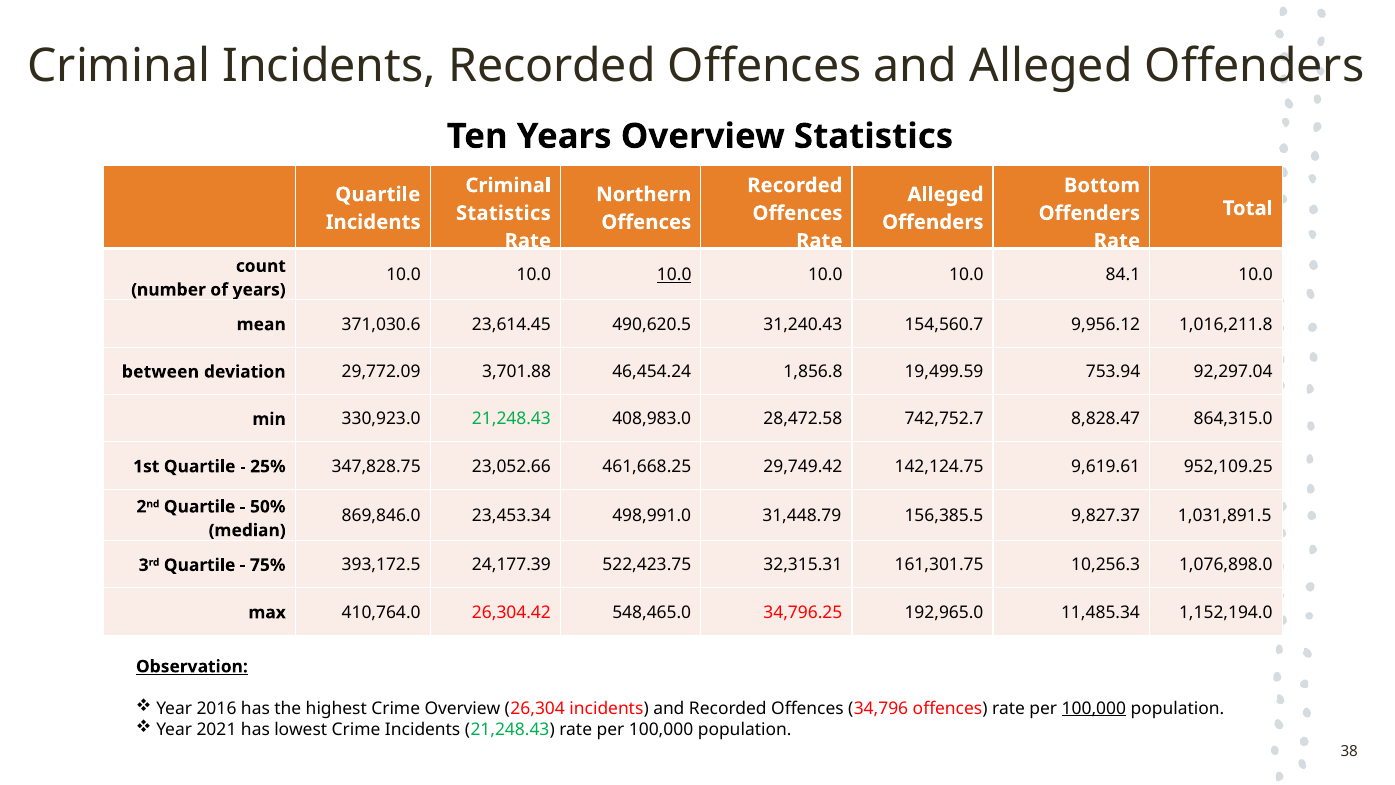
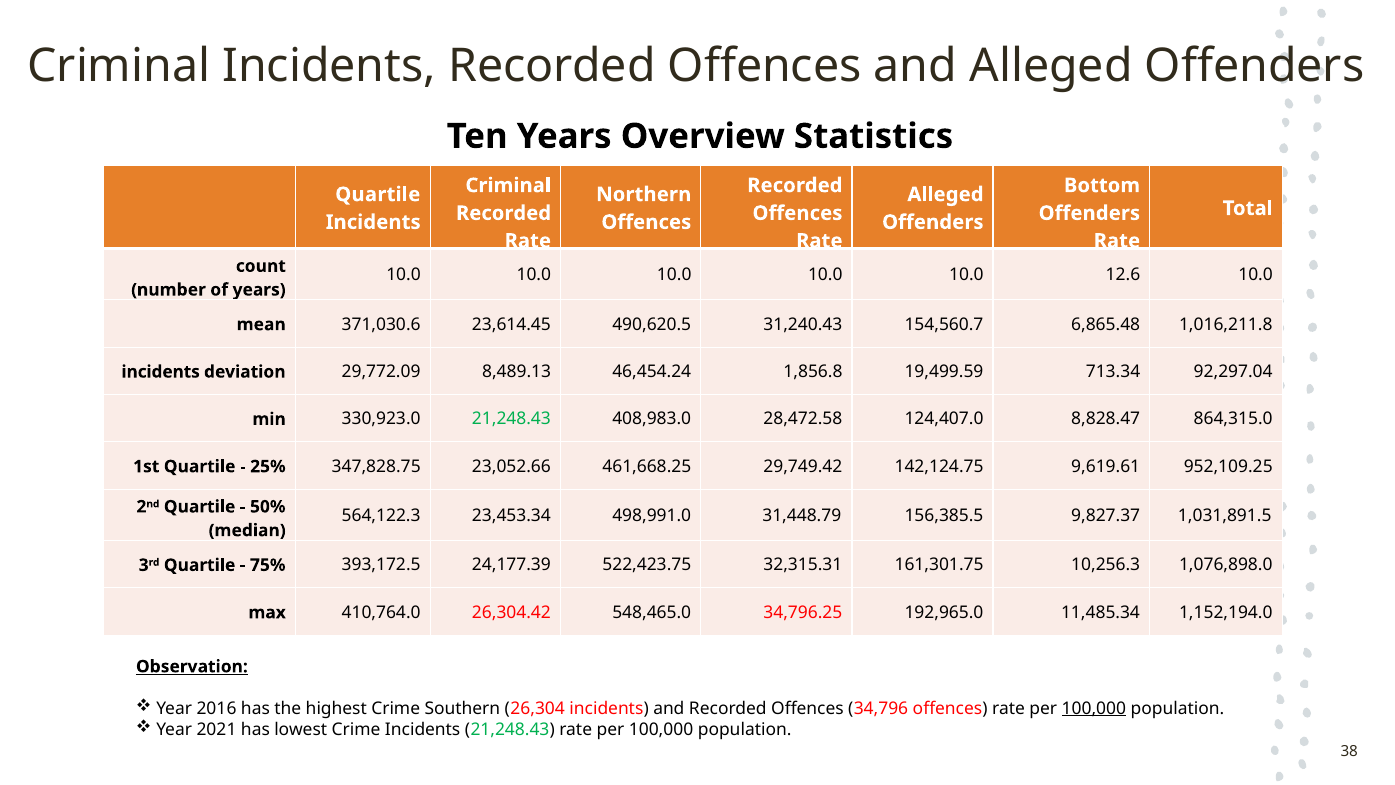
Statistics at (503, 213): Statistics -> Recorded
10.0 at (674, 275) underline: present -> none
84.1: 84.1 -> 12.6
9,956.12: 9,956.12 -> 6,865.48
between at (160, 372): between -> incidents
3,701.88: 3,701.88 -> 8,489.13
753.94: 753.94 -> 713.34
742,752.7: 742,752.7 -> 124,407.0
869,846.0: 869,846.0 -> 564,122.3
Crime Overview: Overview -> Southern
